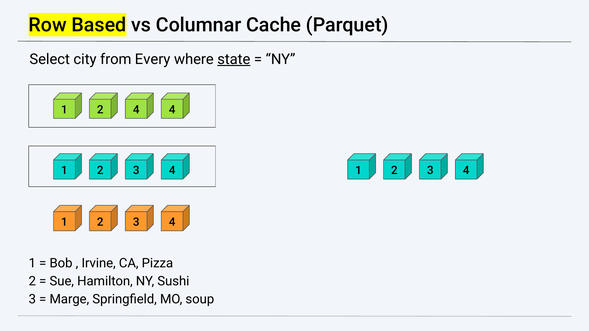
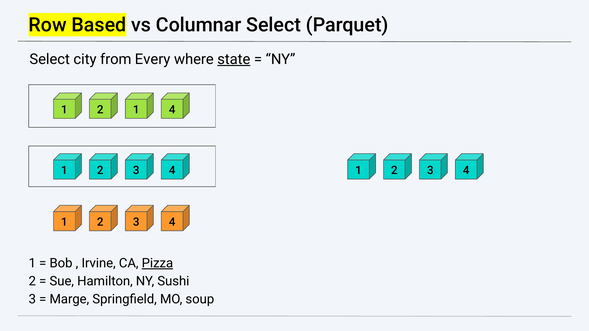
Columnar Cache: Cache -> Select
2 4: 4 -> 1
Pizza underline: none -> present
